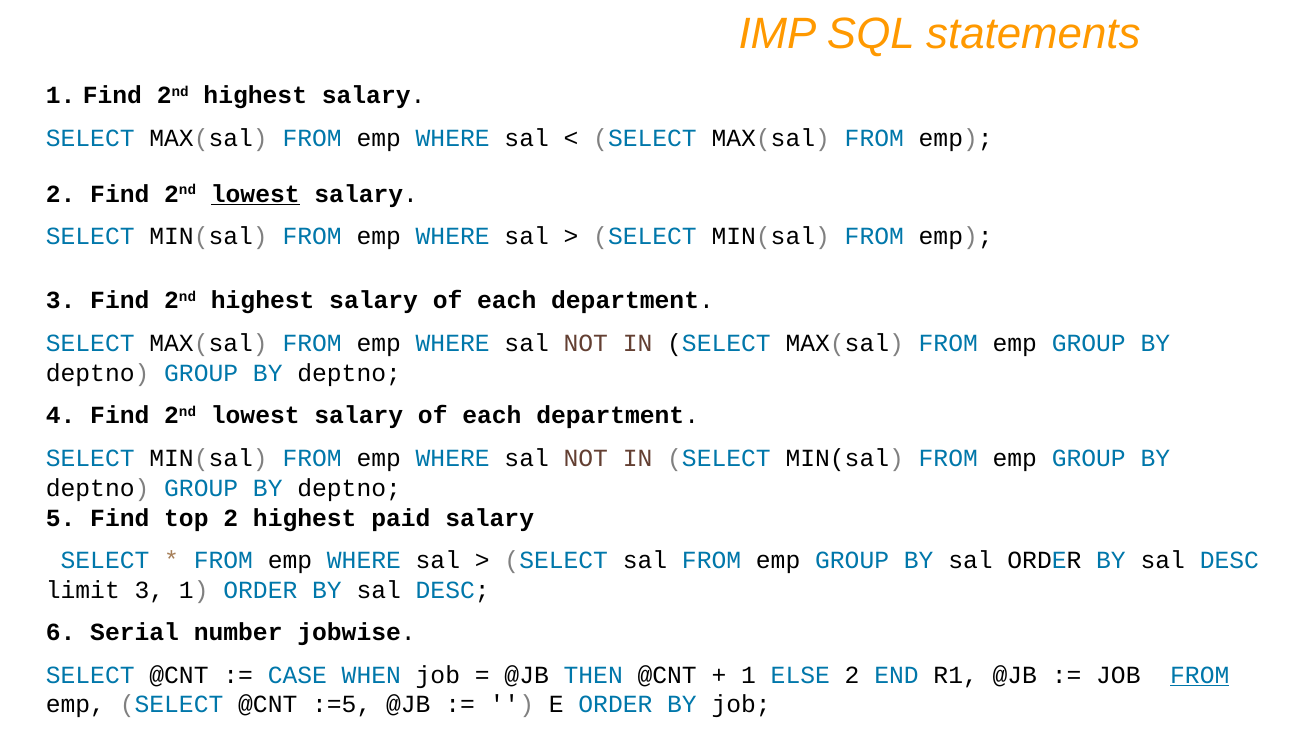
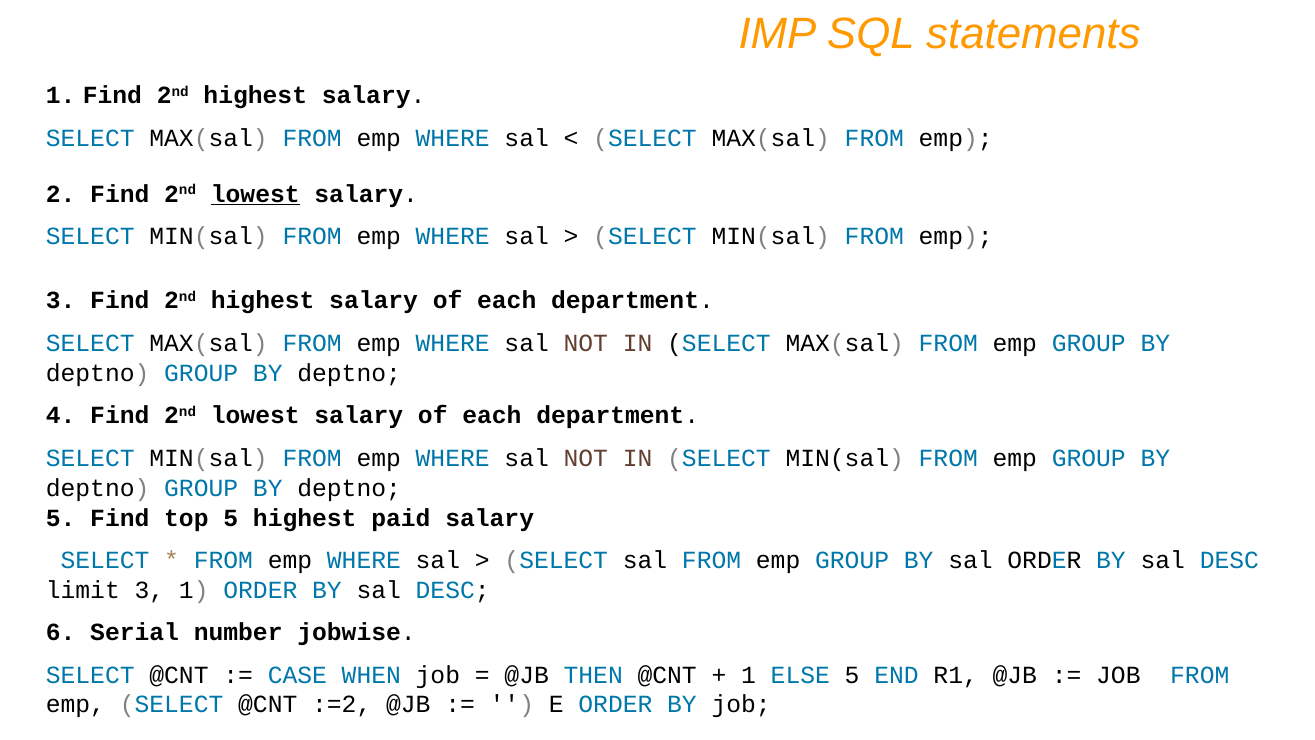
top 2: 2 -> 5
ELSE 2: 2 -> 5
FROM at (1200, 675) underline: present -> none
:=5: :=5 -> :=2
